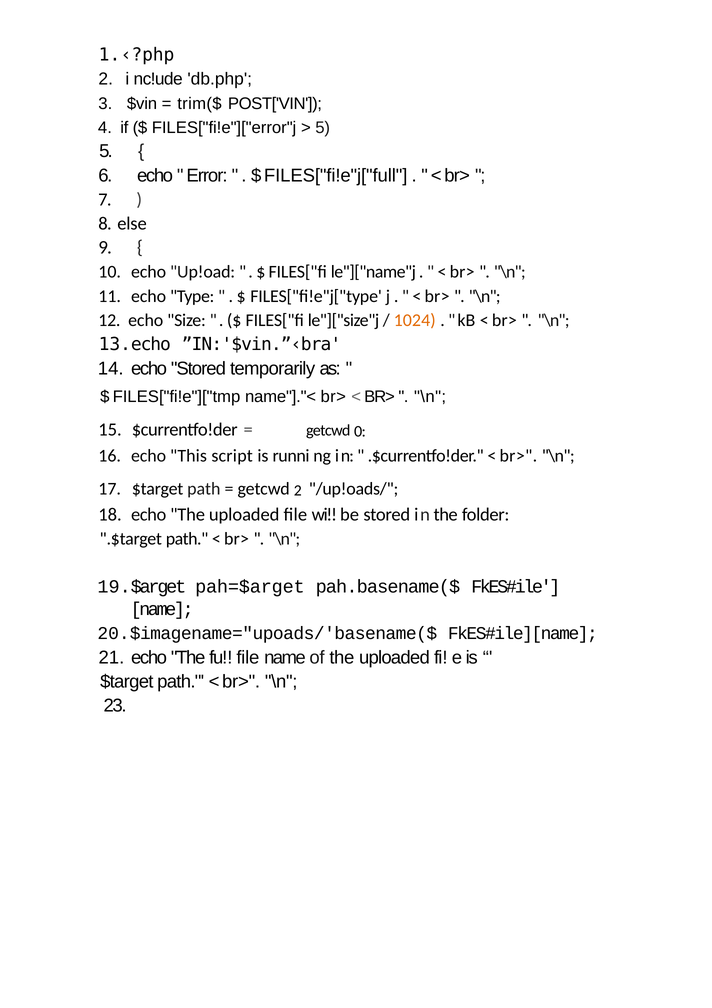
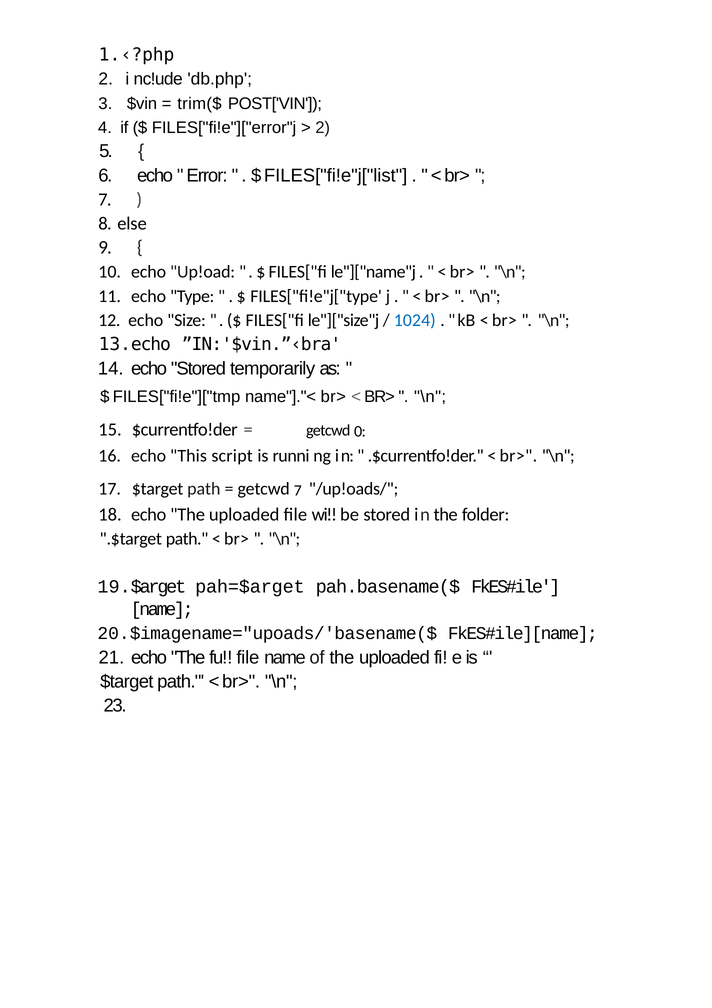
5 at (323, 128): 5 -> 2
FILES["fi!e"j["full: FILES["fi!e"j["full -> FILES["fi!e"j["list
1024 colour: orange -> blue
getcwd 2: 2 -> 7
